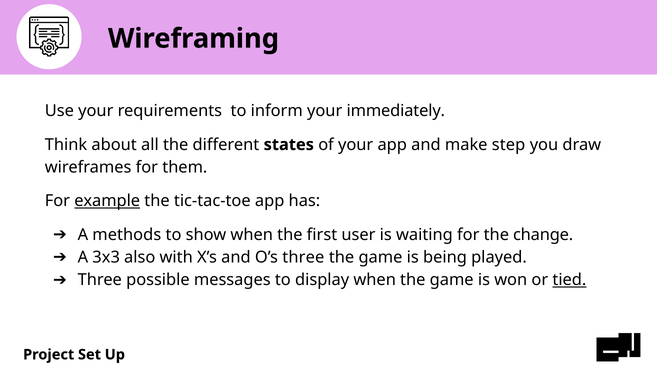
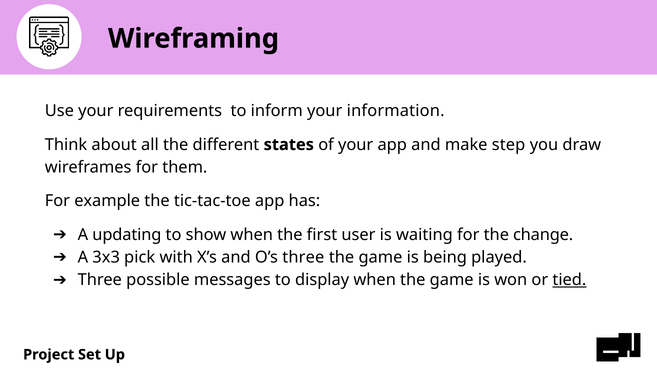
immediately: immediately -> information
example underline: present -> none
methods: methods -> updating
also: also -> pick
